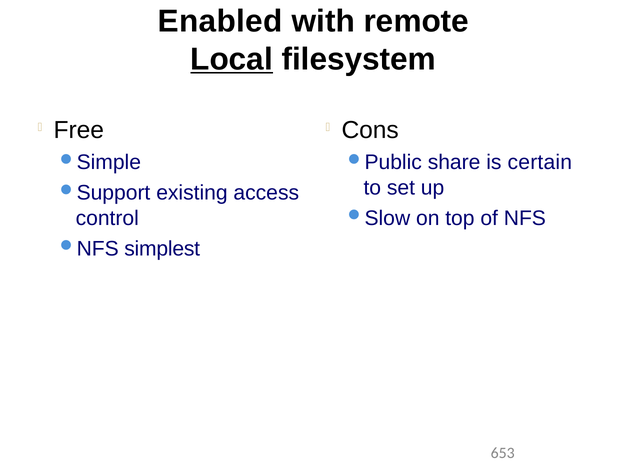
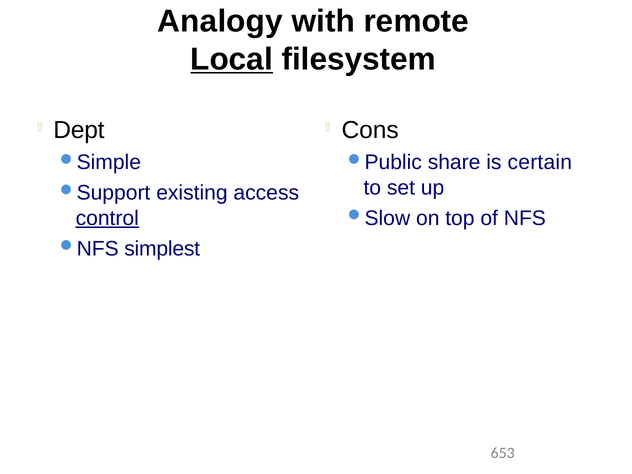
Enabled: Enabled -> Analogy
Free: Free -> Dept
control underline: none -> present
